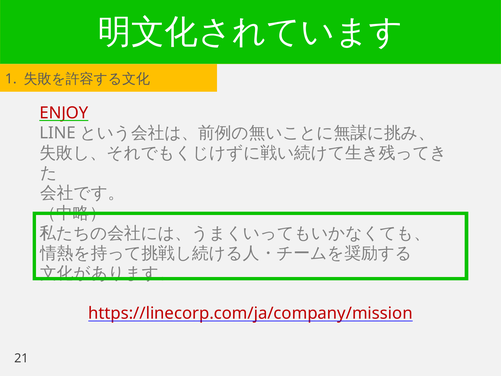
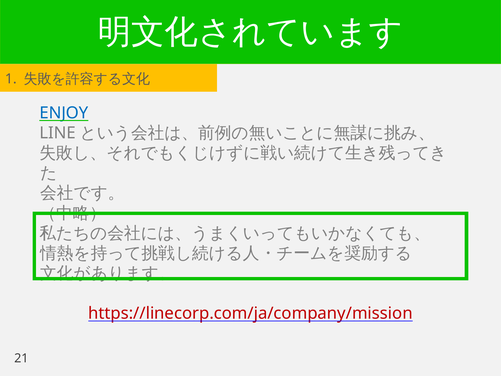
ENJOY colour: red -> blue
